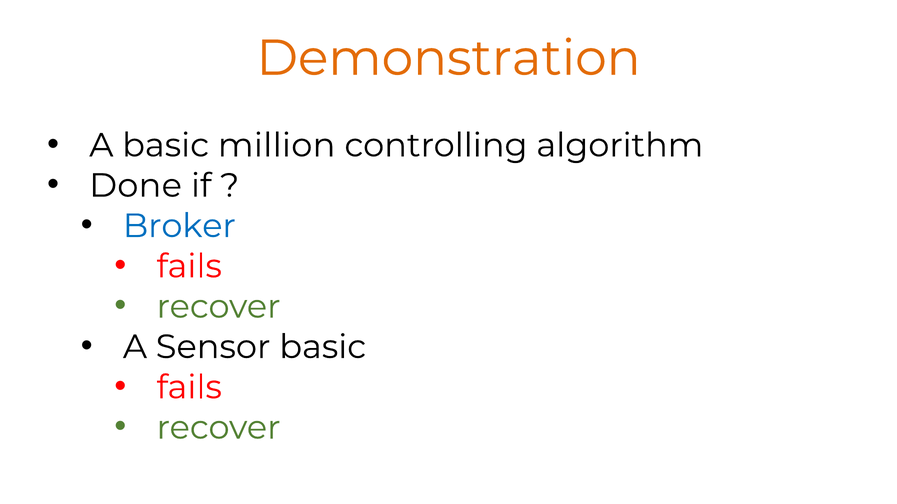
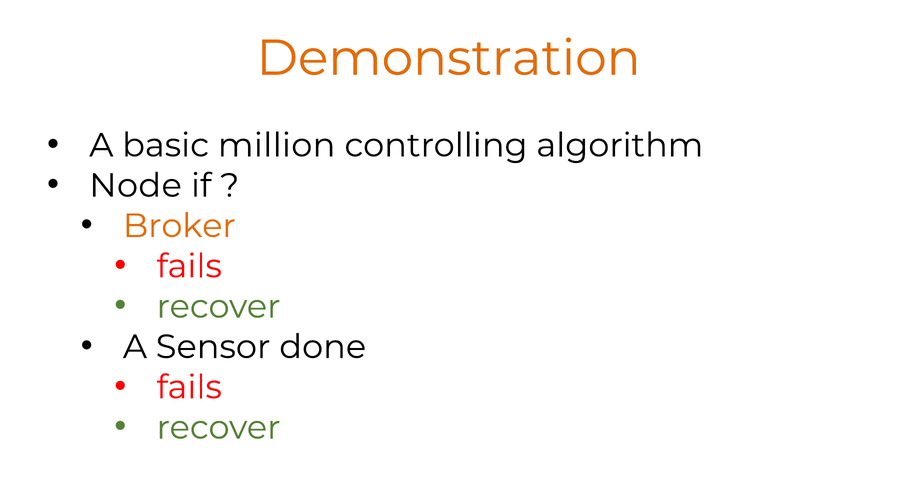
Done: Done -> Node
Broker colour: blue -> orange
Sensor basic: basic -> done
